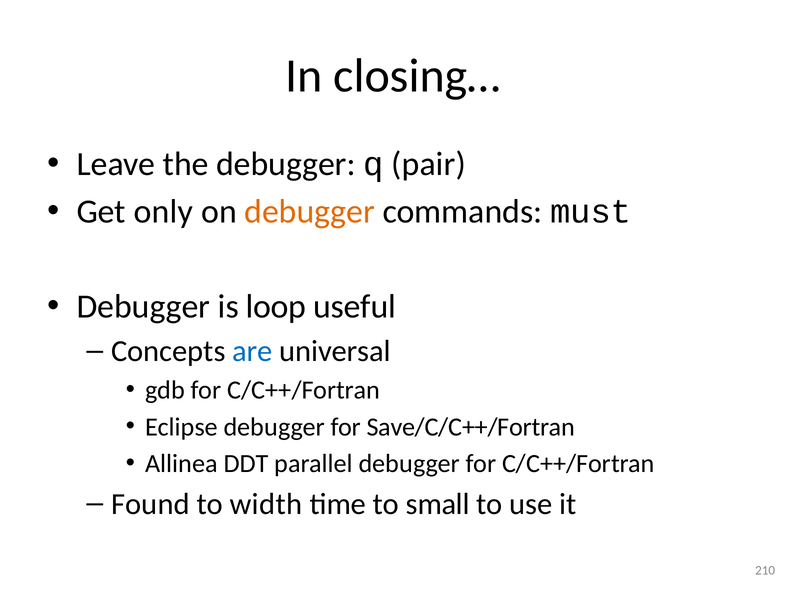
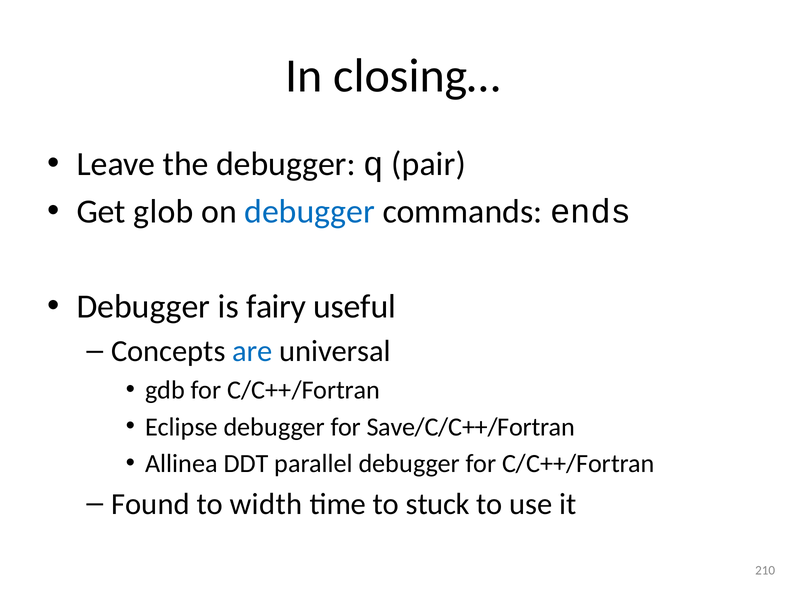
only: only -> glob
debugger at (310, 212) colour: orange -> blue
must: must -> ends
loop: loop -> fairy
small: small -> stuck
